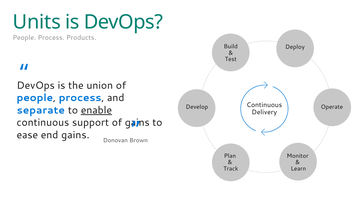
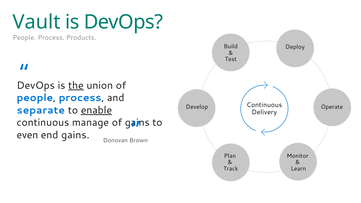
Units: Units -> Vault
the underline: none -> present
support: support -> manage
ease: ease -> even
